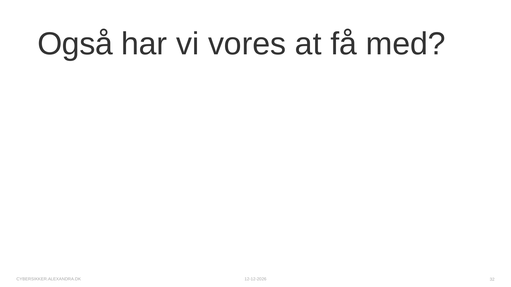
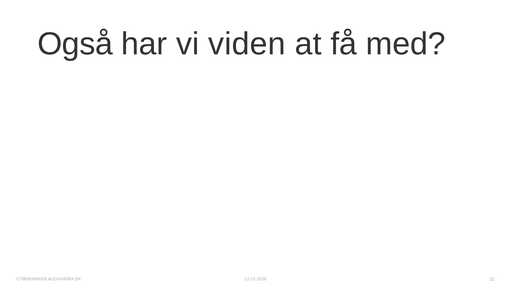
vores: vores -> viden
